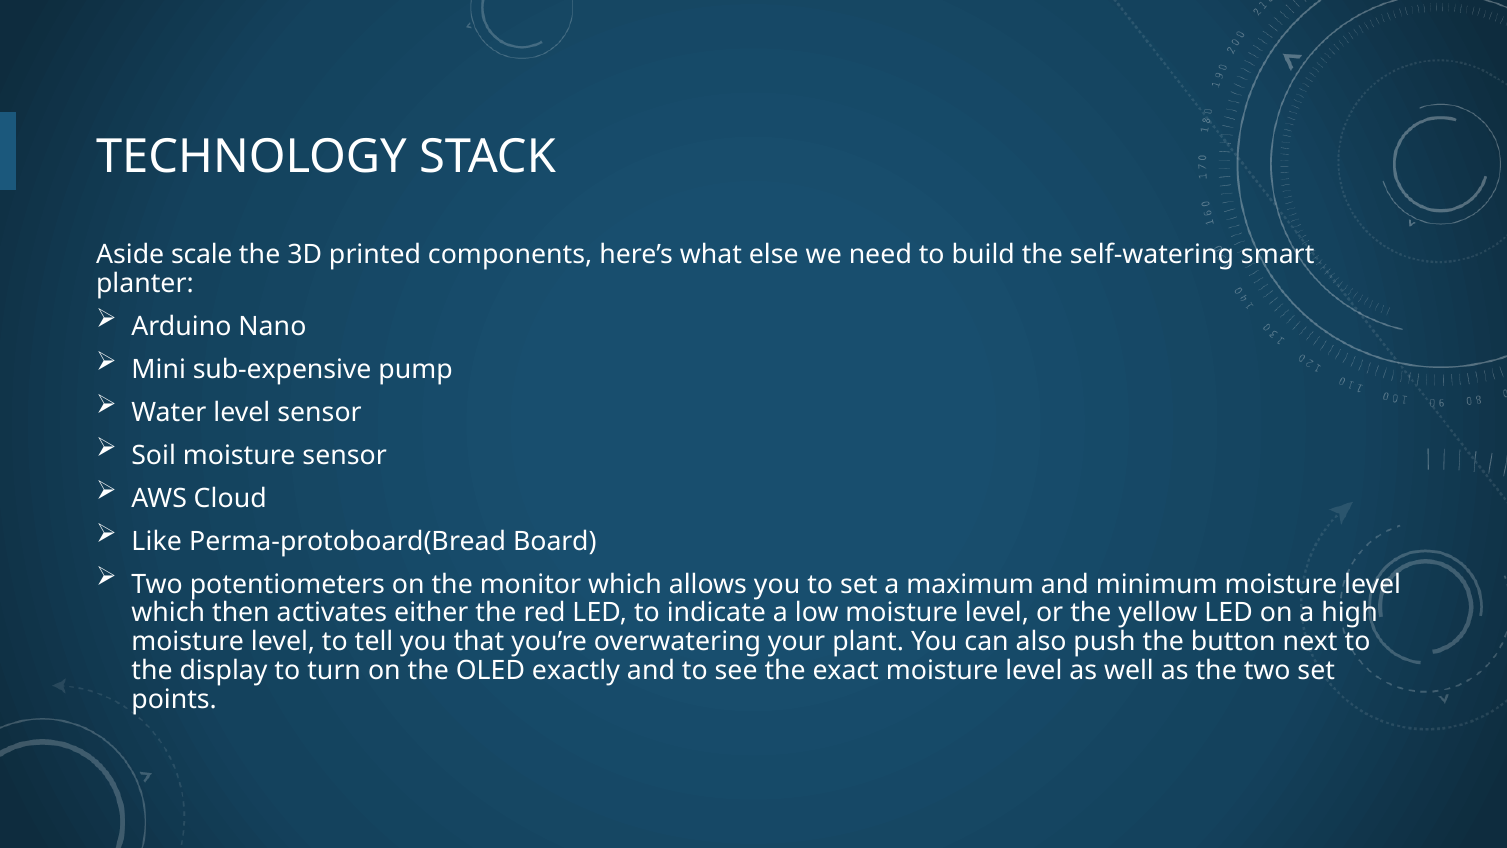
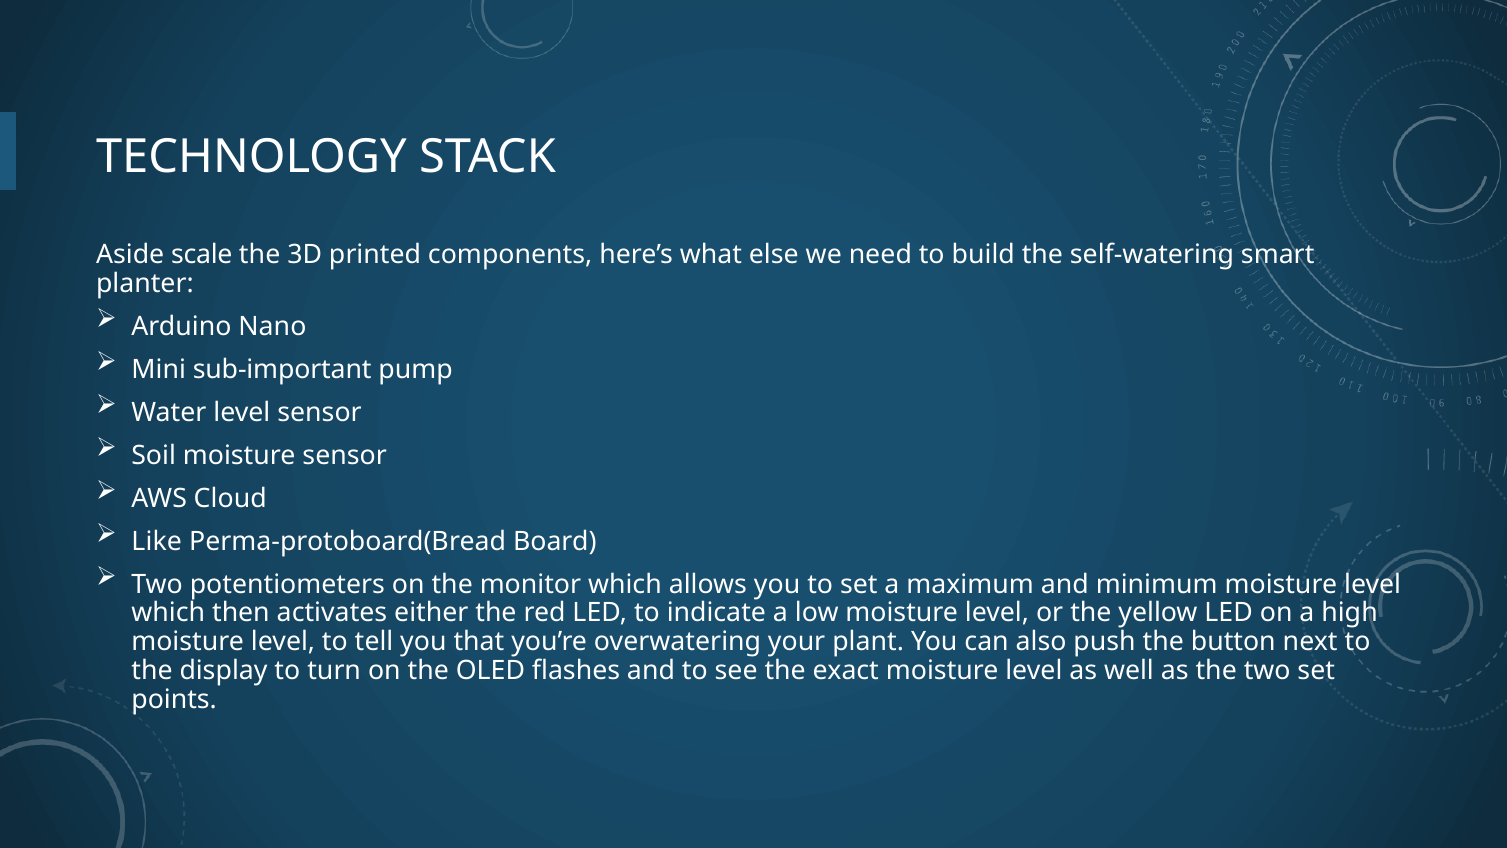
sub-expensive: sub-expensive -> sub-important
exactly: exactly -> flashes
